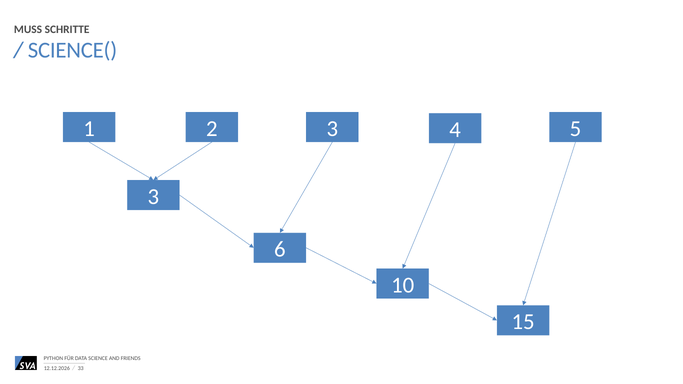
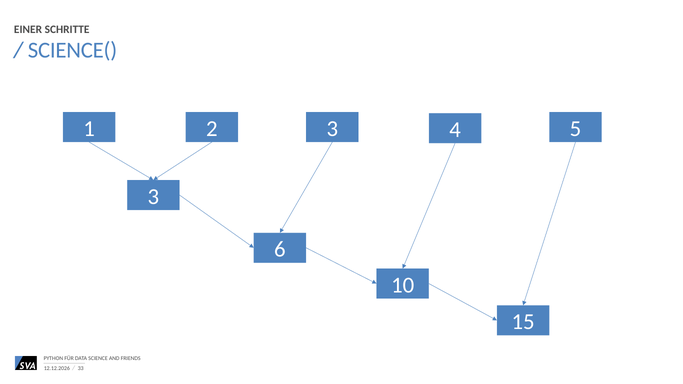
MUSS: MUSS -> EINER
